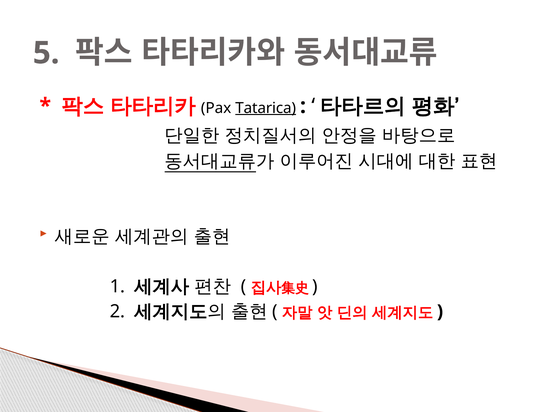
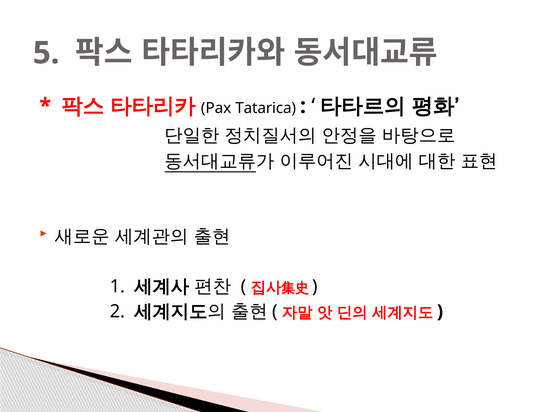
Tatarica underline: present -> none
